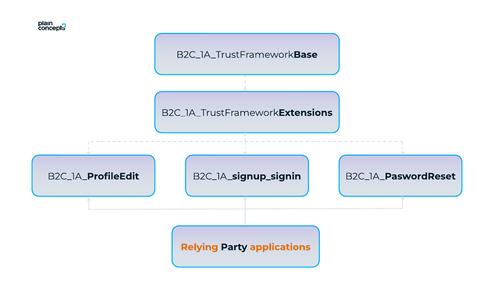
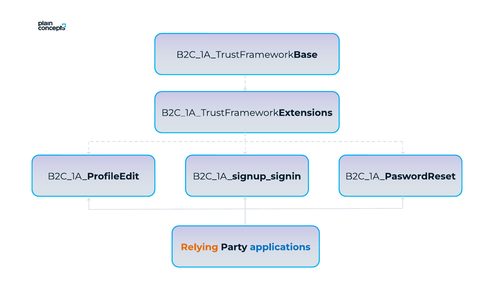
applications colour: orange -> blue
